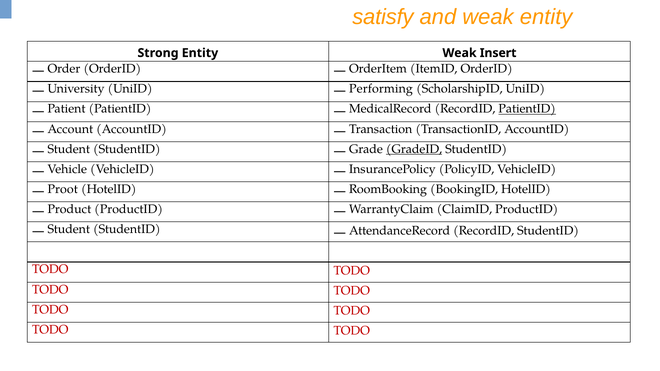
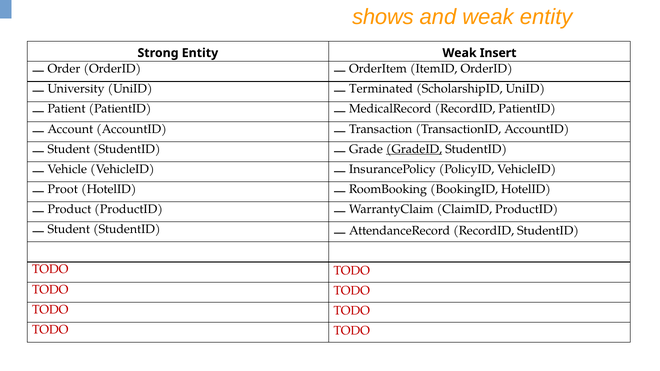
satisfy: satisfy -> shows
Performing: Performing -> Terminated
PatientID at (527, 109) underline: present -> none
